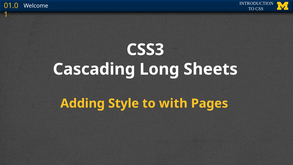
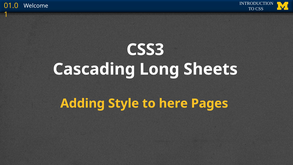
with: with -> here
